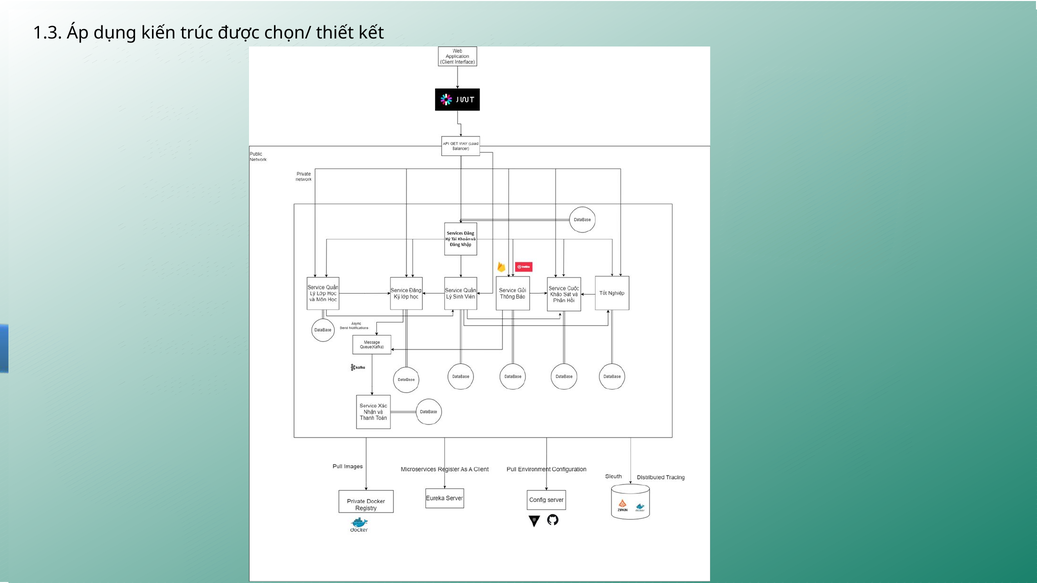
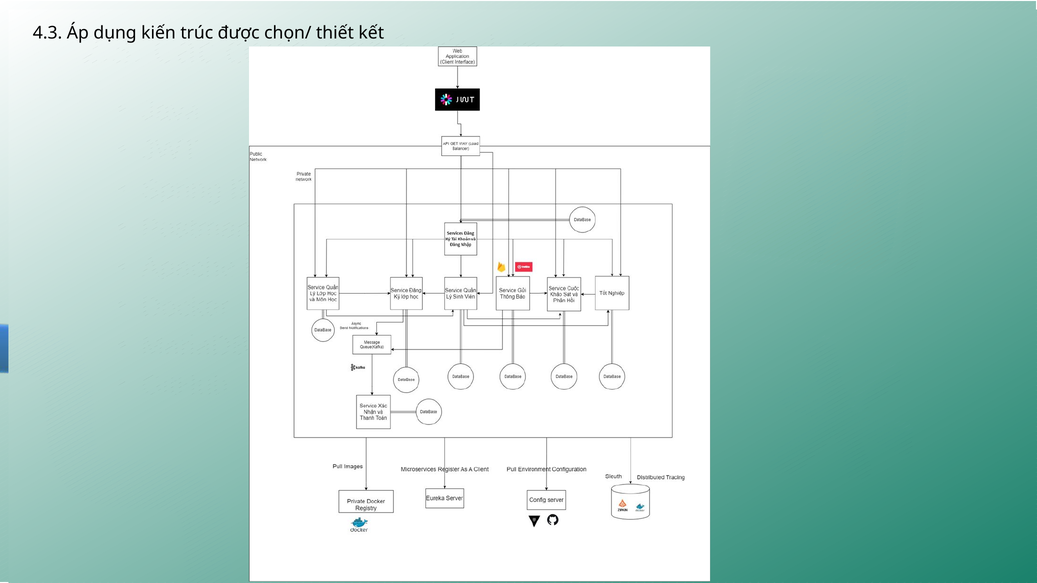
1.3: 1.3 -> 4.3
